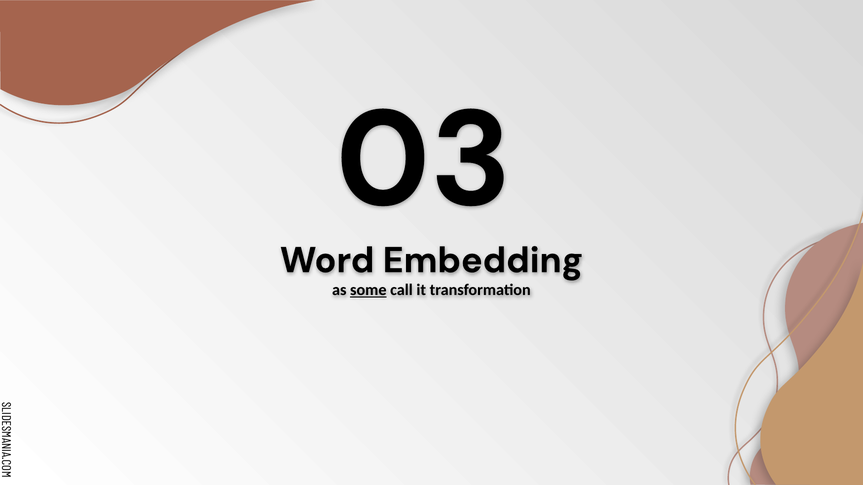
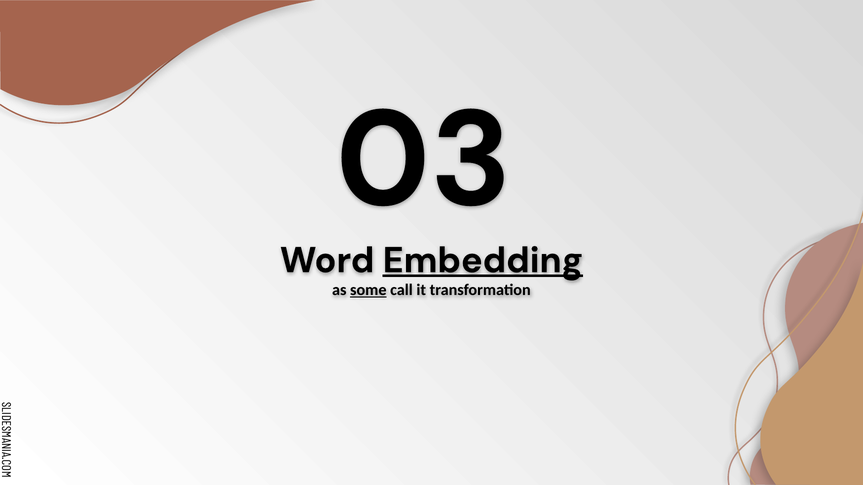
Embedding underline: none -> present
